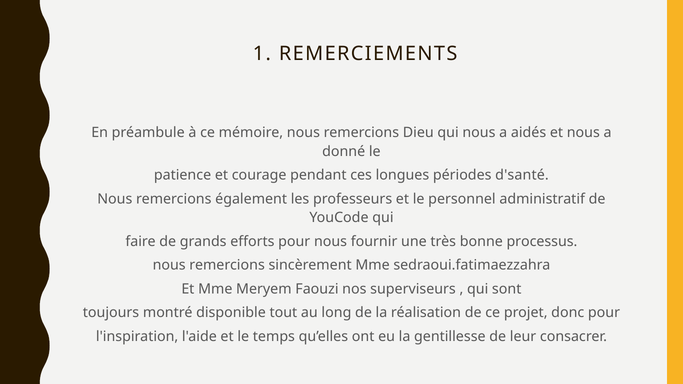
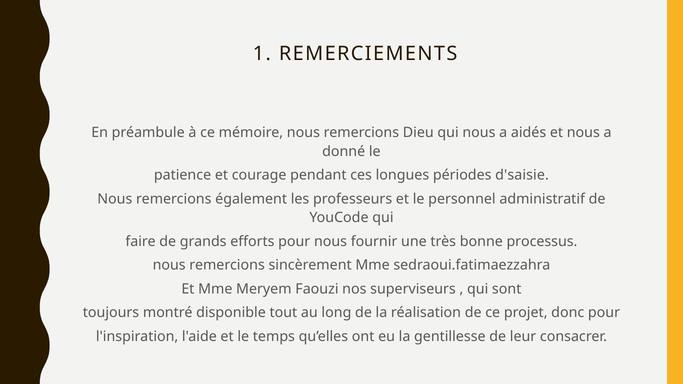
d'santé: d'santé -> d'saisie
